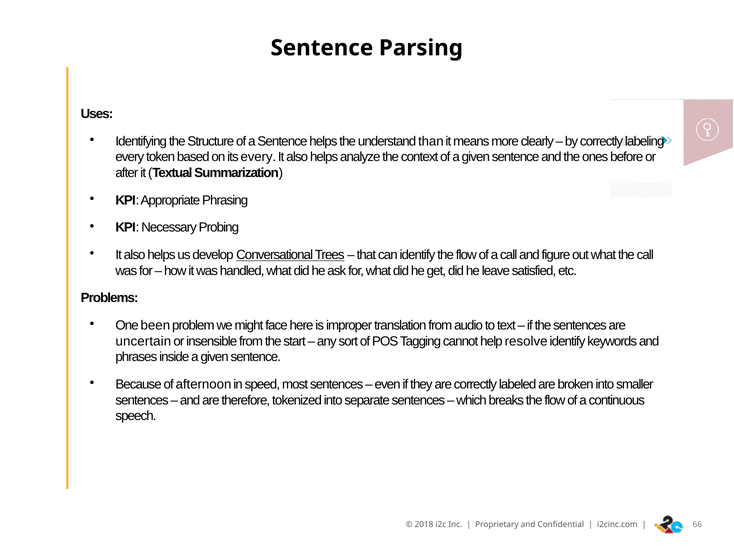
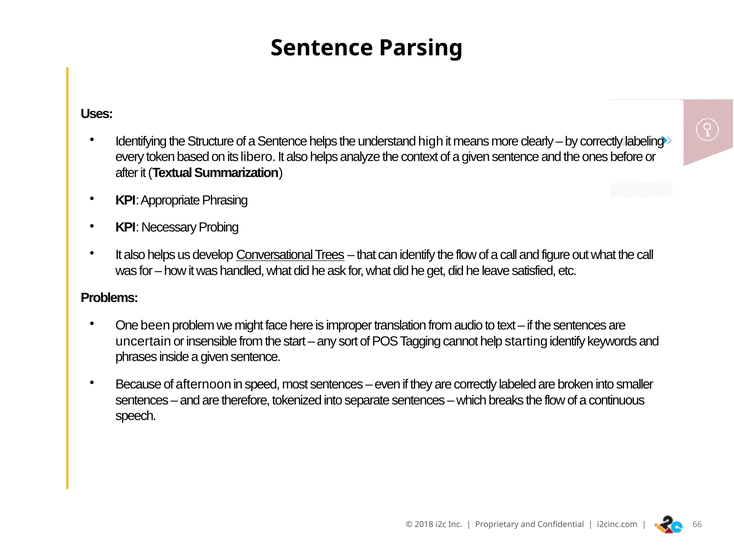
than: than -> high
its every: every -> libero
resolve: resolve -> starting
